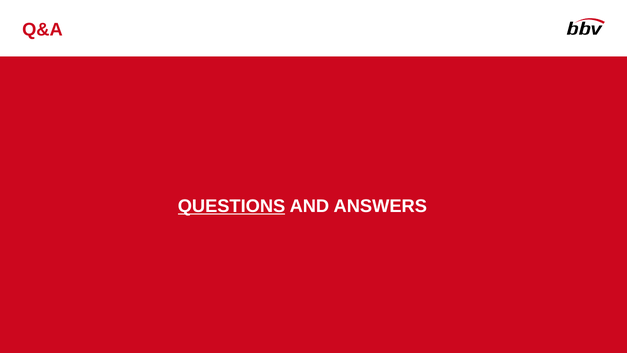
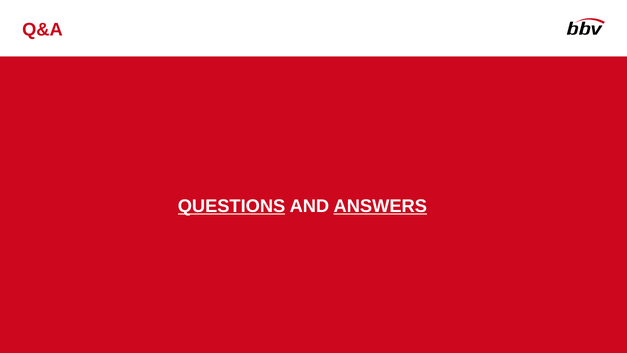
ANSWERS underline: none -> present
